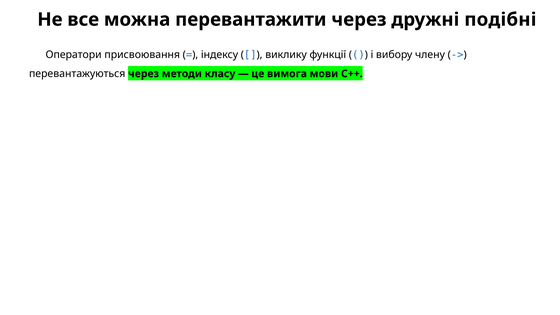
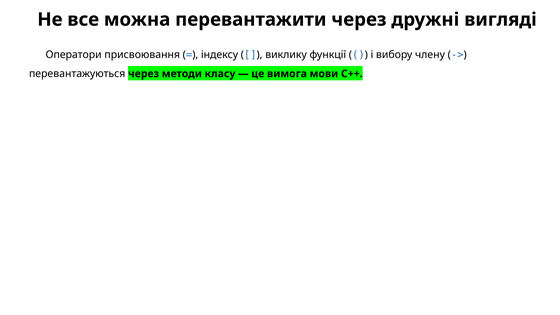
подібні: подібні -> вигляді
